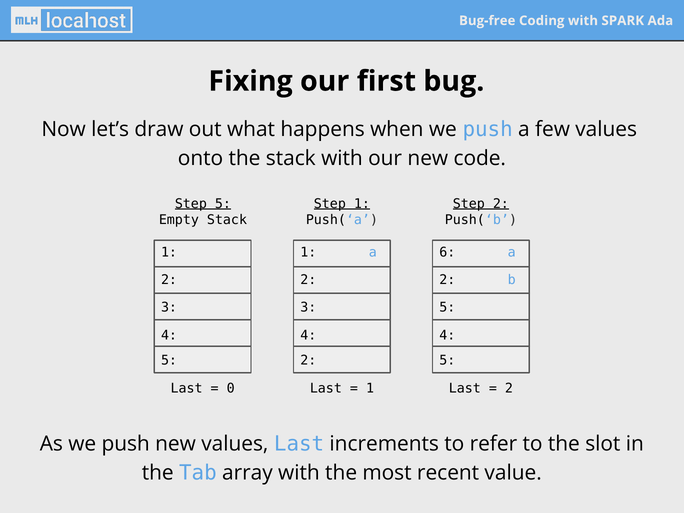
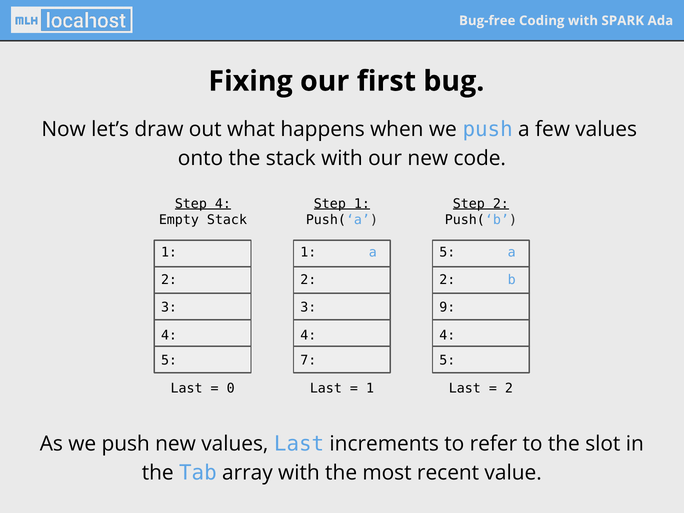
Step 5: 5 -> 4
6 at (447, 252): 6 -> 5
5 at (447, 308): 5 -> 9
2 at (308, 360): 2 -> 7
